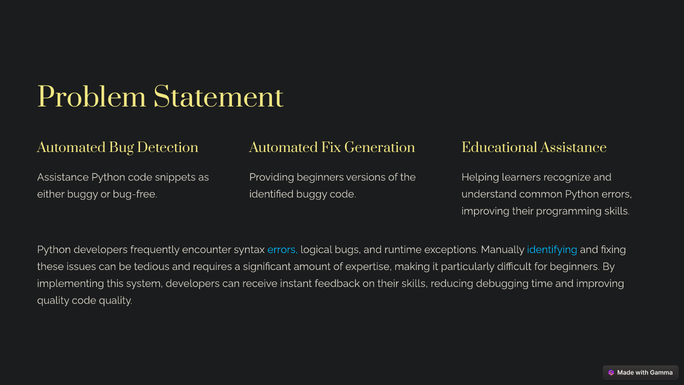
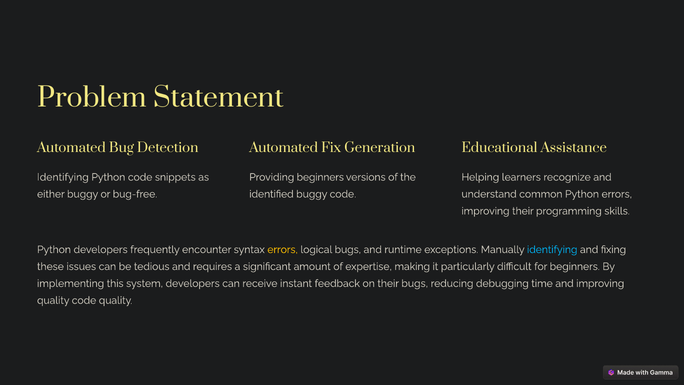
Assistance at (63, 177): Assistance -> Identifying
errors at (283, 249) colour: light blue -> yellow
their skills: skills -> bugs
